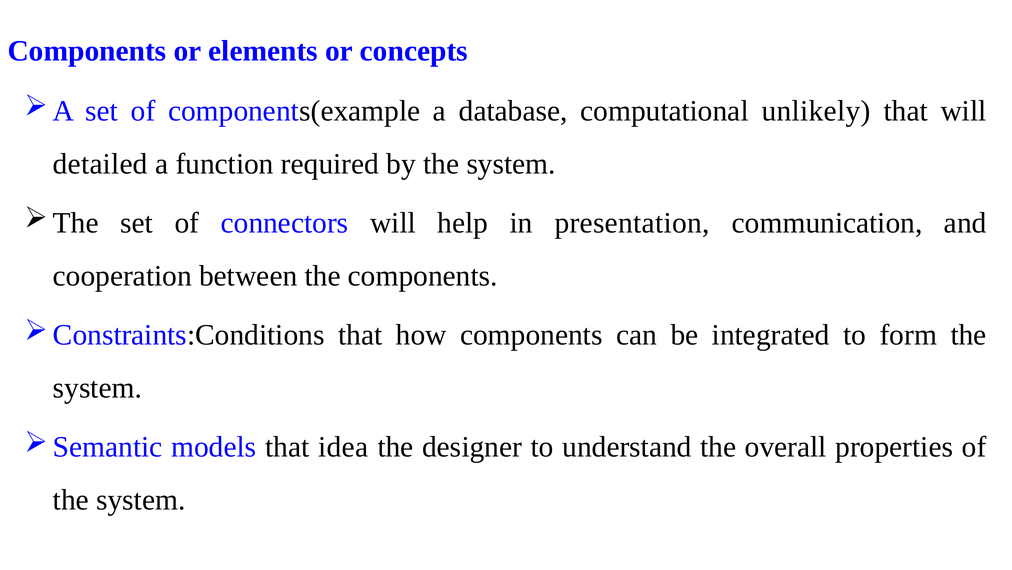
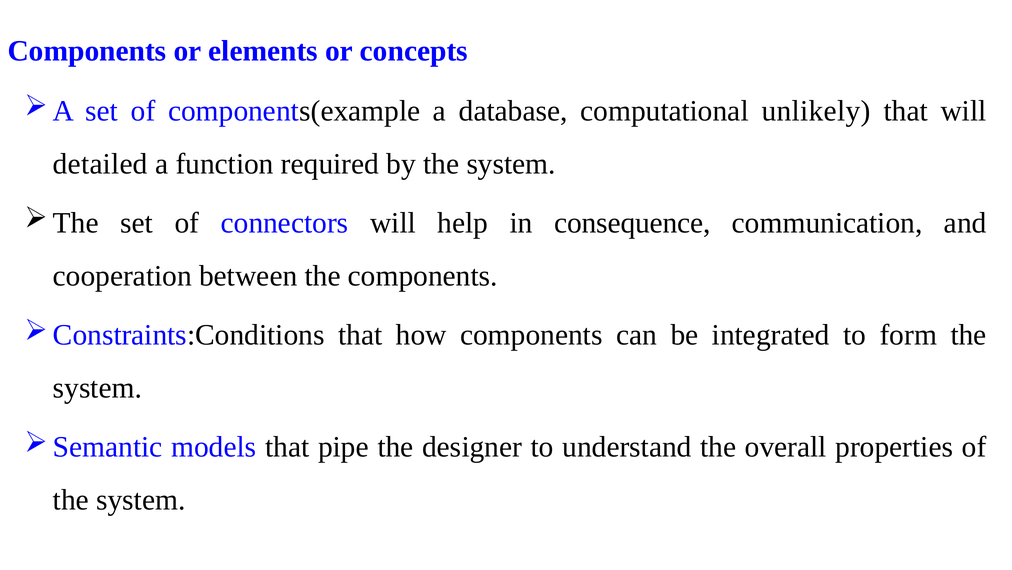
presentation: presentation -> consequence
idea: idea -> pipe
